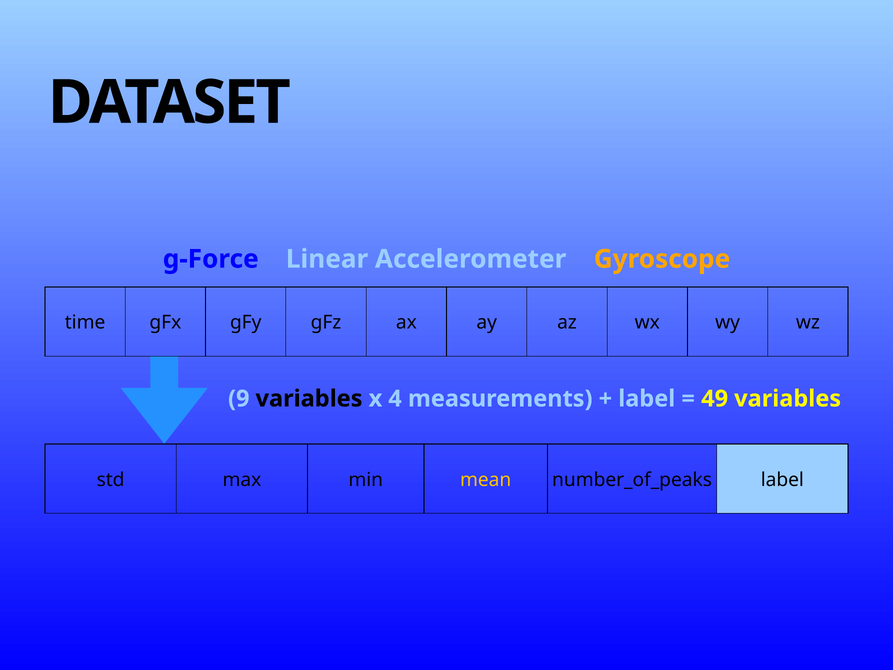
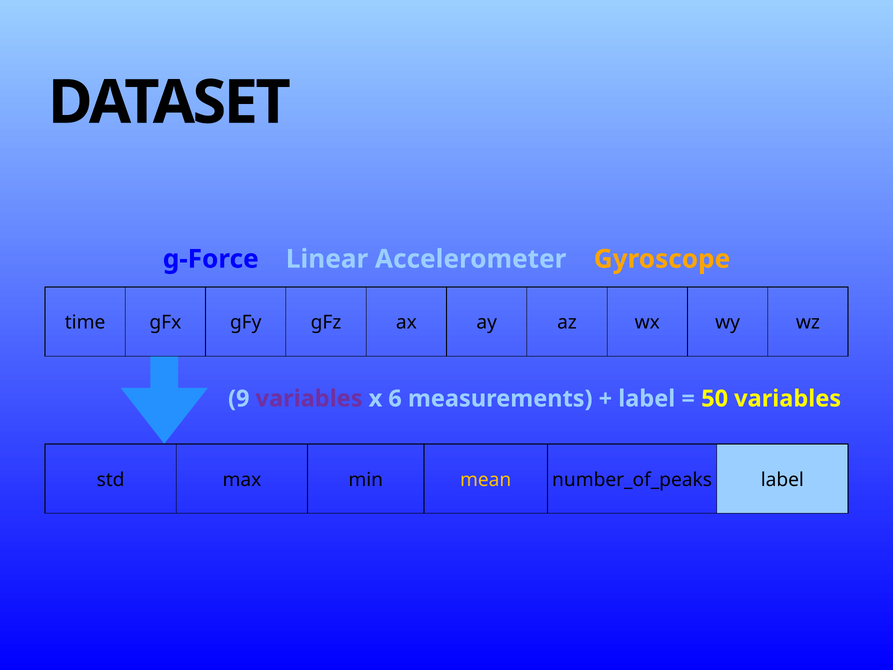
variables at (309, 399) colour: black -> purple
4: 4 -> 6
49: 49 -> 50
